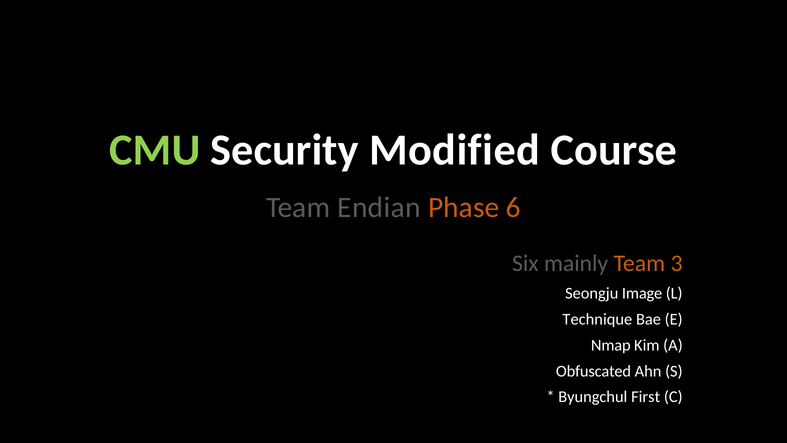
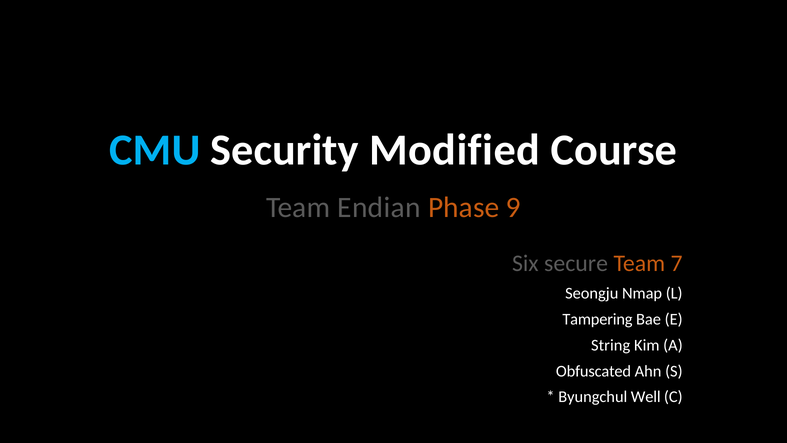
CMU colour: light green -> light blue
6: 6 -> 9
mainly: mainly -> secure
3: 3 -> 7
Image: Image -> Nmap
Technique: Technique -> Tampering
Nmap: Nmap -> String
First: First -> Well
